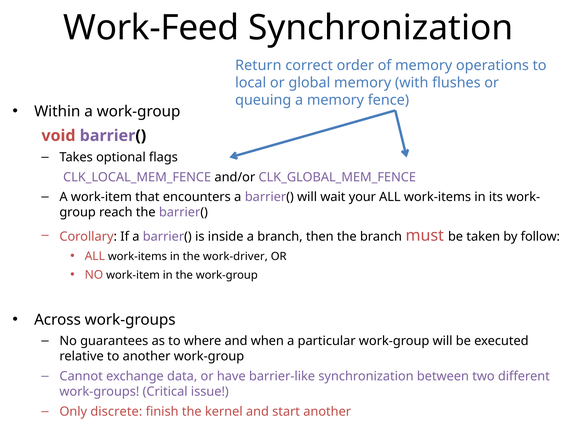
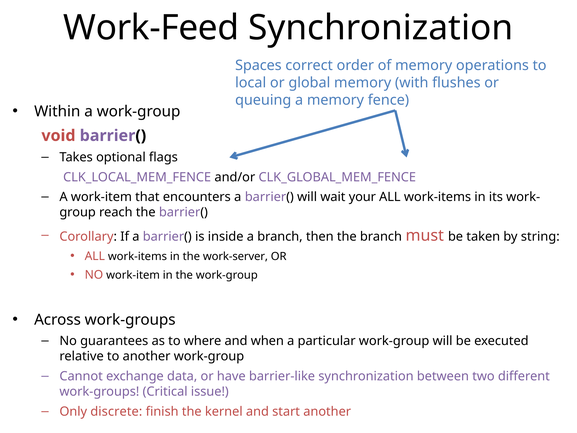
Return: Return -> Spaces
follow: follow -> string
work-driver: work-driver -> work-server
